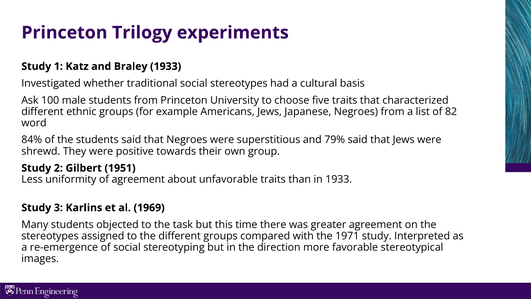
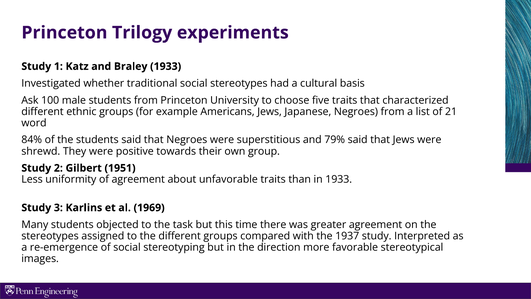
82: 82 -> 21
1971: 1971 -> 1937
